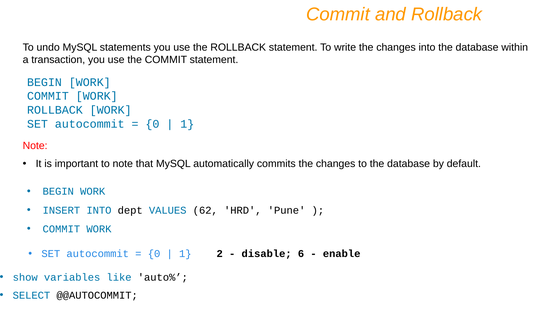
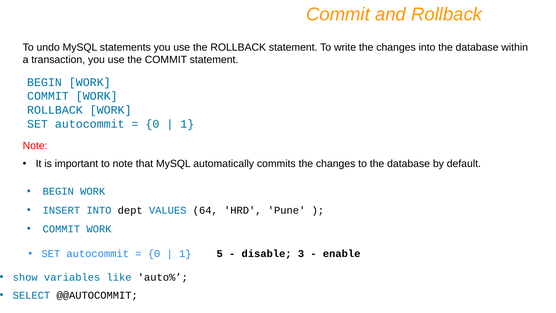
62: 62 -> 64
2: 2 -> 5
6: 6 -> 3
